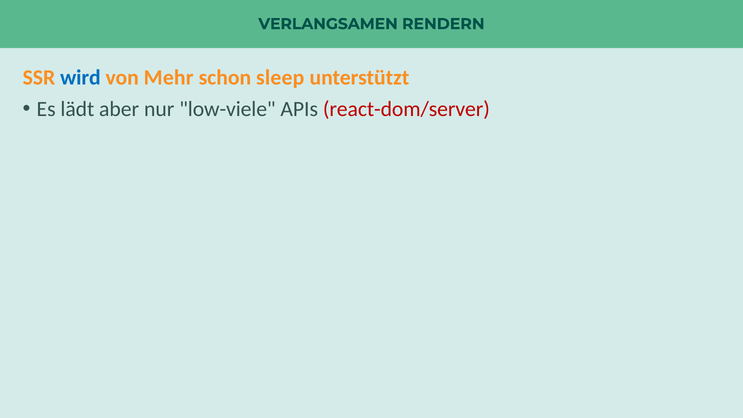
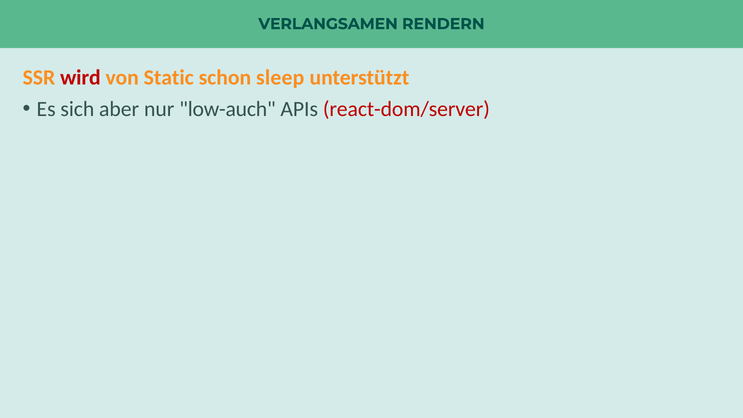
wird colour: blue -> red
Mehr: Mehr -> Static
lädt: lädt -> sich
low-viele: low-viele -> low-auch
